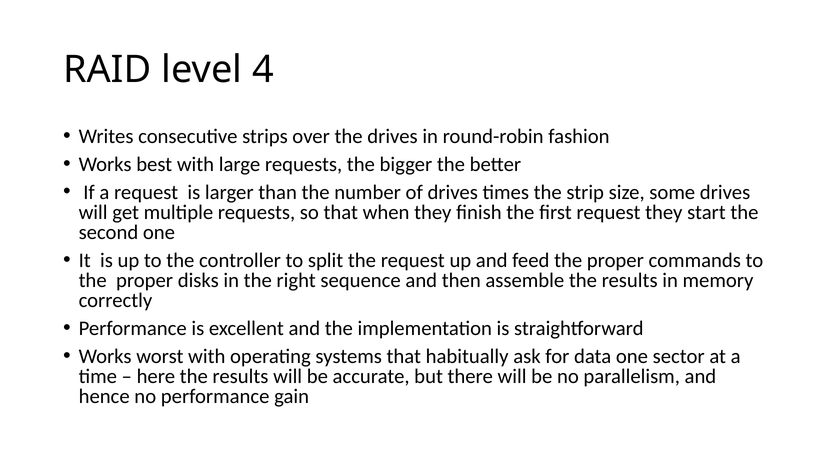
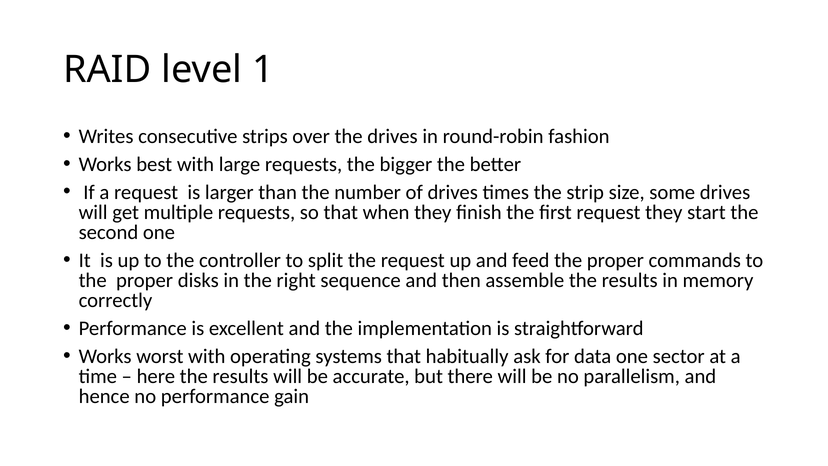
4: 4 -> 1
